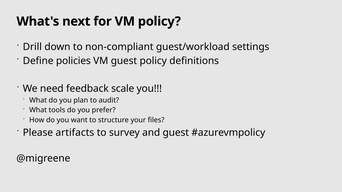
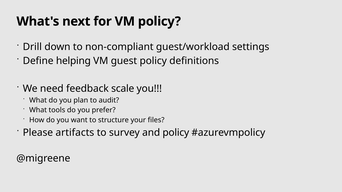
policies: policies -> helping
and guest: guest -> policy
